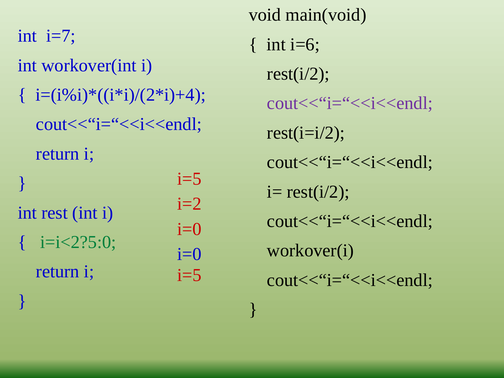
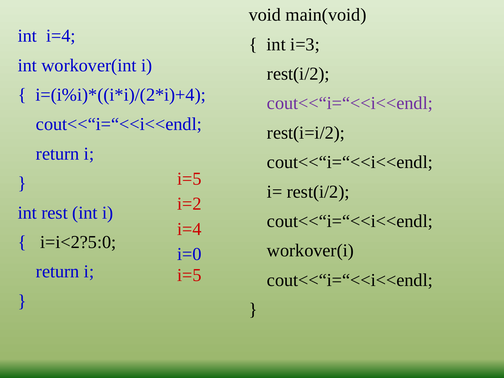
int i=7: i=7 -> i=4
i=6: i=6 -> i=3
i=0 at (189, 229): i=0 -> i=4
i=i<2?5:0 colour: green -> black
